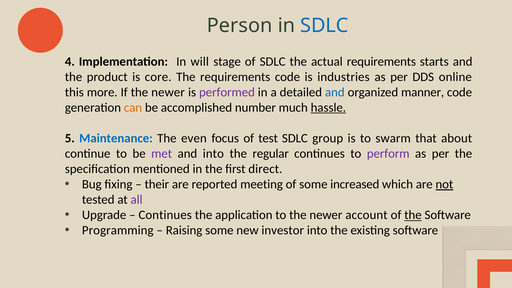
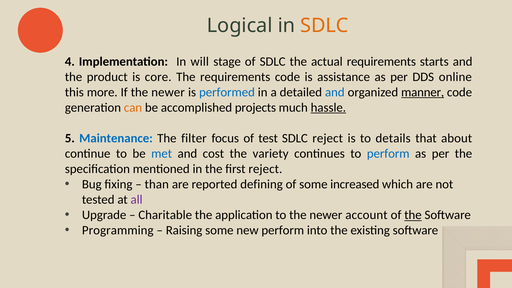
Person: Person -> Logical
SDLC at (324, 26) colour: blue -> orange
industries: industries -> assistance
performed colour: purple -> blue
manner underline: none -> present
number: number -> projects
even: even -> filter
SDLC group: group -> reject
swarm: swarm -> details
met colour: purple -> blue
and into: into -> cost
regular: regular -> variety
perform at (388, 154) colour: purple -> blue
first direct: direct -> reject
their: their -> than
meeting: meeting -> defining
not underline: present -> none
Continues at (165, 215): Continues -> Charitable
new investor: investor -> perform
